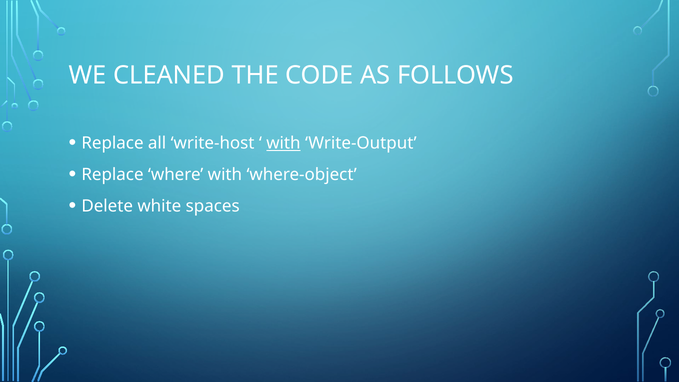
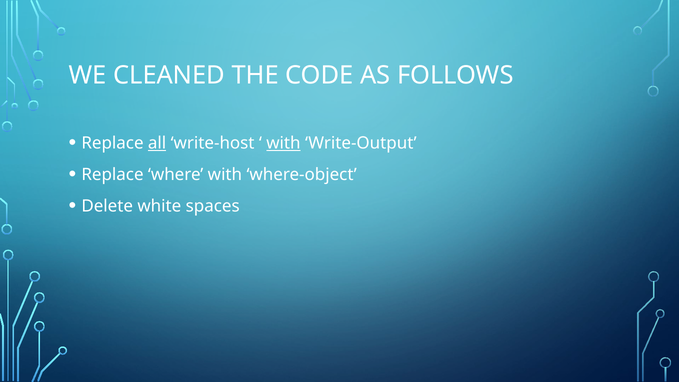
all underline: none -> present
